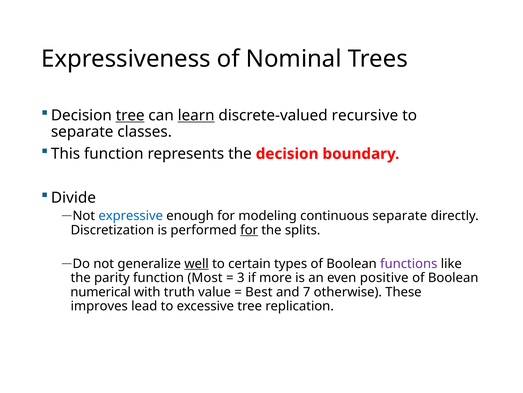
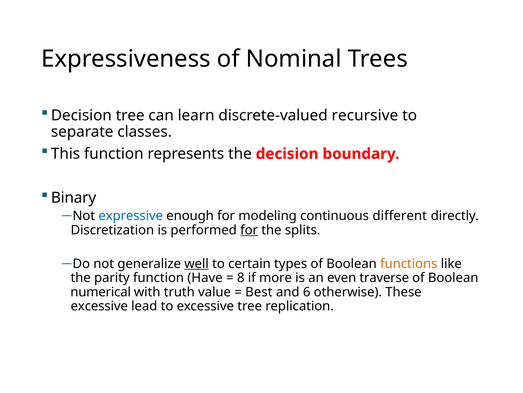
tree at (130, 115) underline: present -> none
learn underline: present -> none
Divide: Divide -> Binary
continuous separate: separate -> different
functions colour: purple -> orange
Most: Most -> Have
3: 3 -> 8
positive: positive -> traverse
7: 7 -> 6
improves at (99, 306): improves -> excessive
